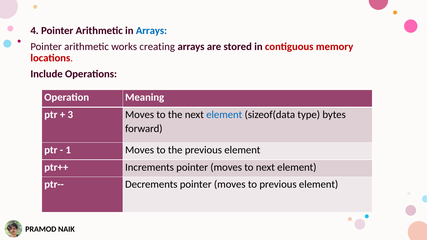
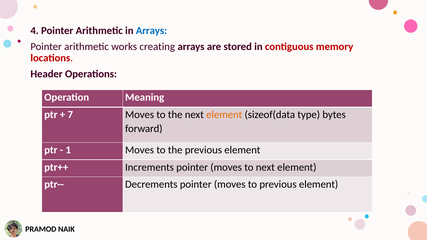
Include: Include -> Header
3: 3 -> 7
element at (224, 115) colour: blue -> orange
